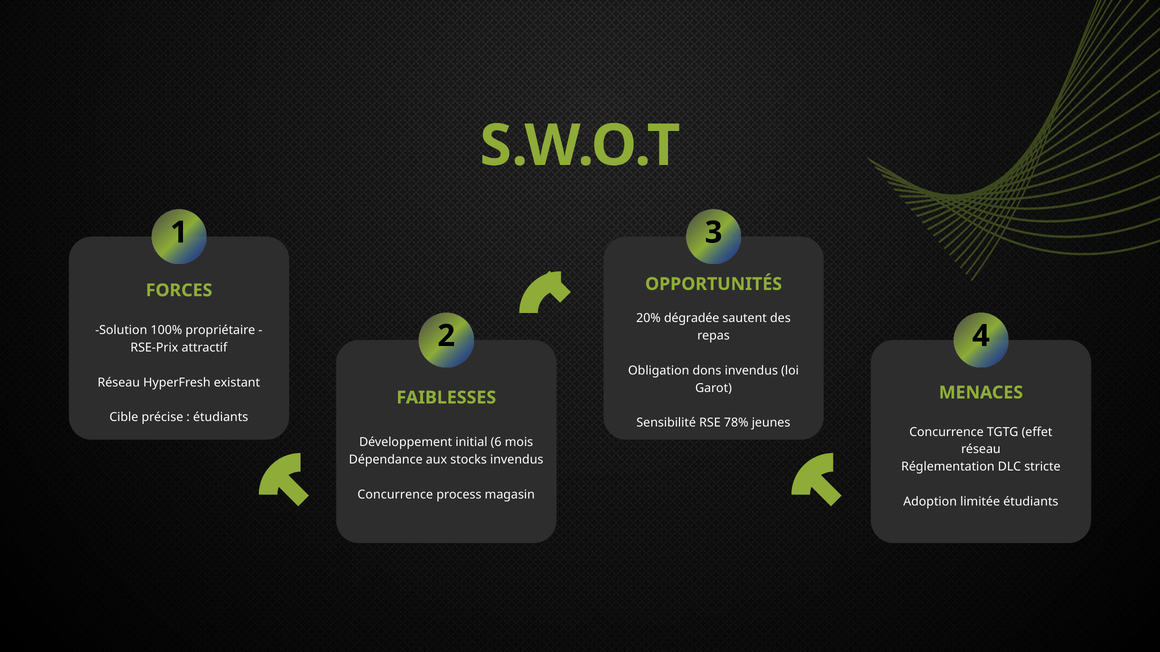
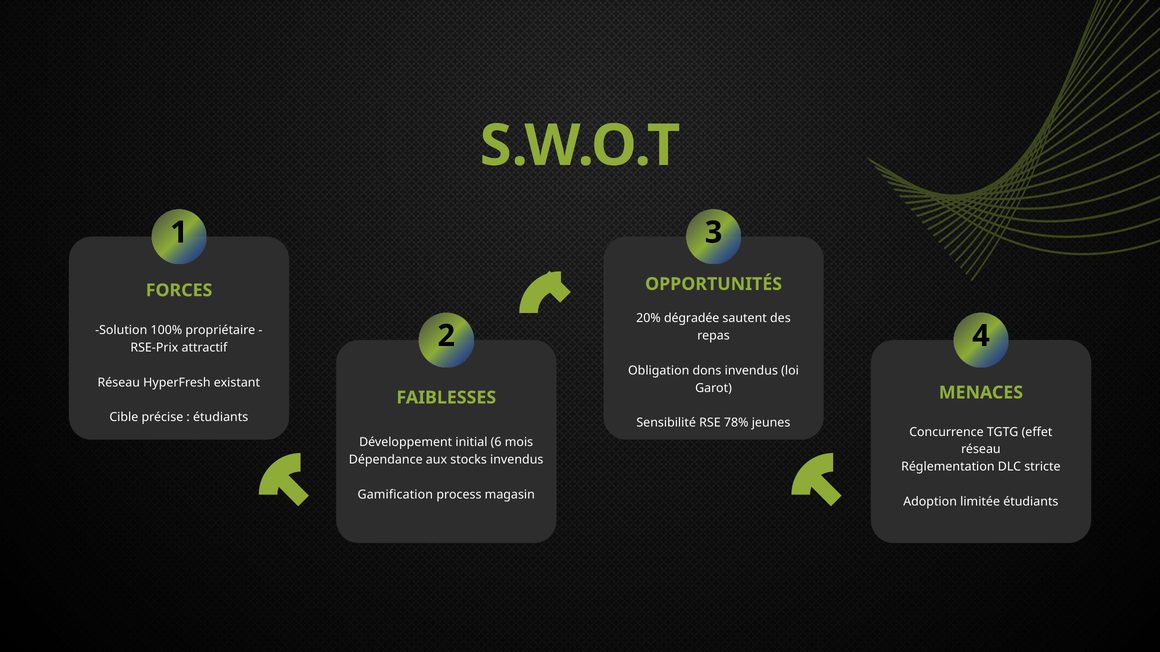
Concurrence at (395, 495): Concurrence -> Gamification
